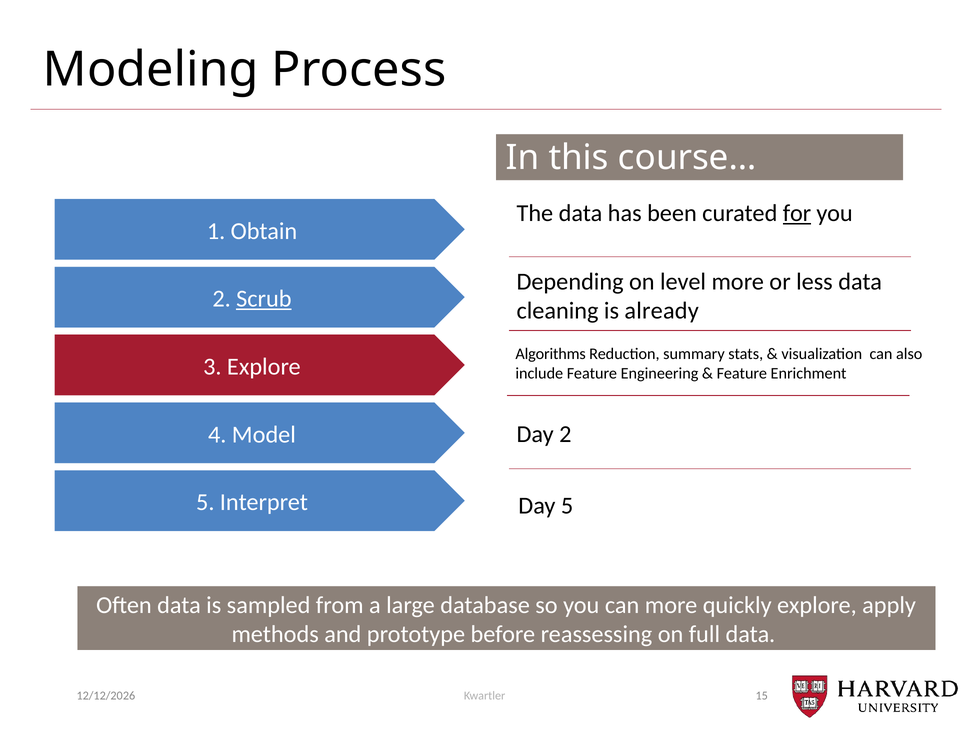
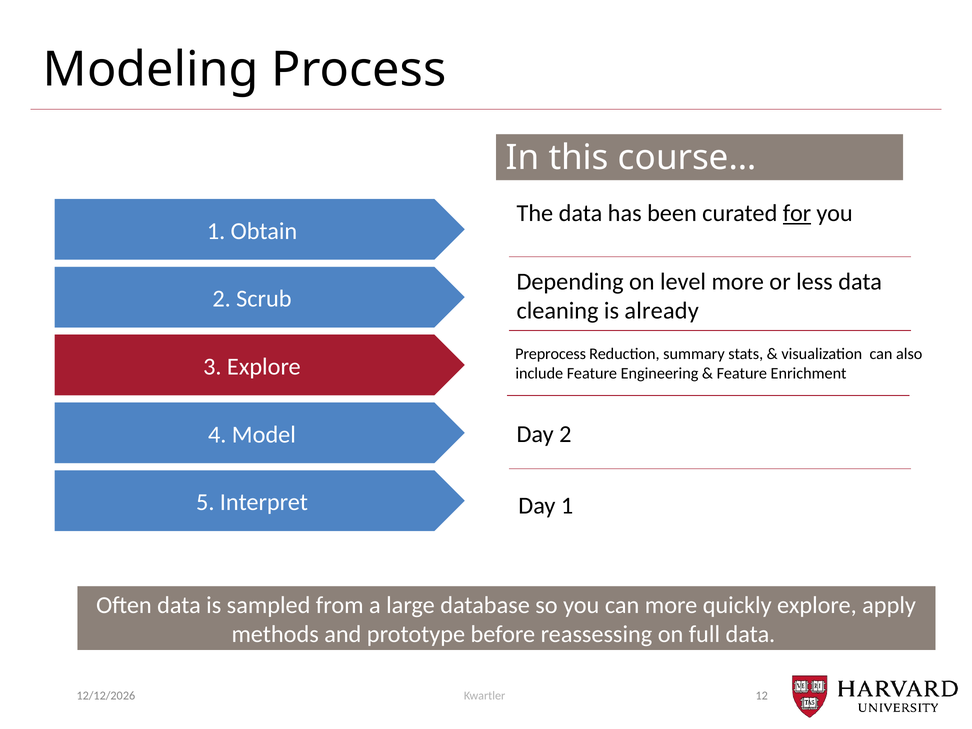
Scrub underline: present -> none
Algorithms: Algorithms -> Preprocess
Day 5: 5 -> 1
15: 15 -> 12
